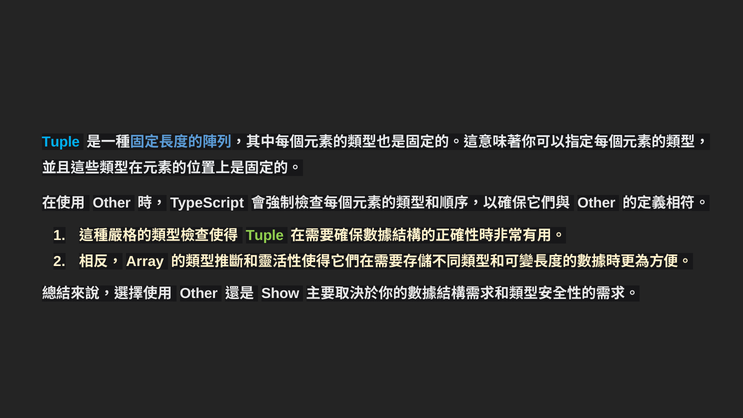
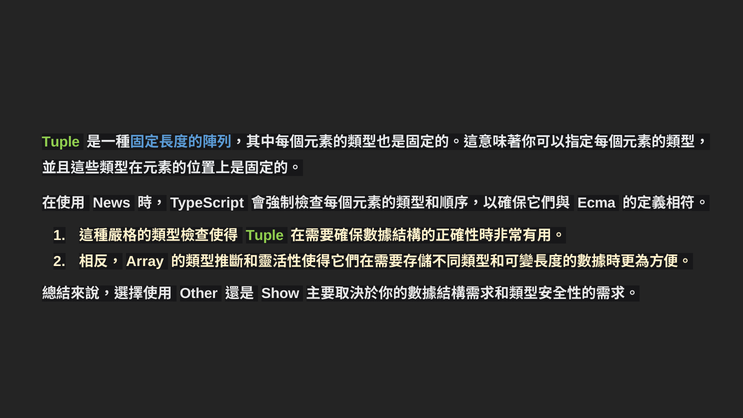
Tuple at (61, 142) colour: light blue -> light green
Other at (112, 203): Other -> News
Other at (596, 203): Other -> Ecma
